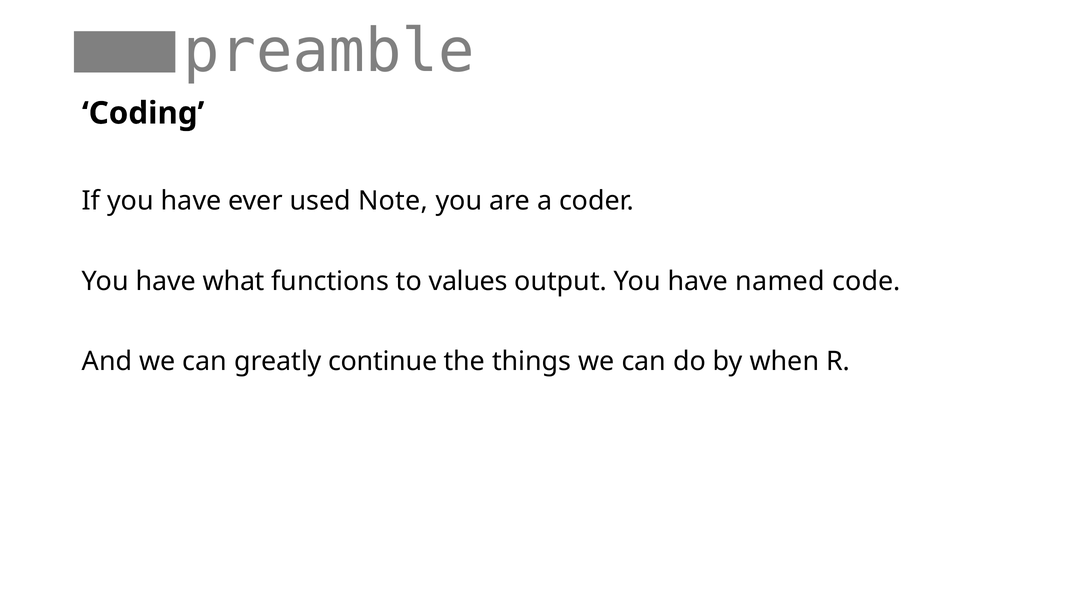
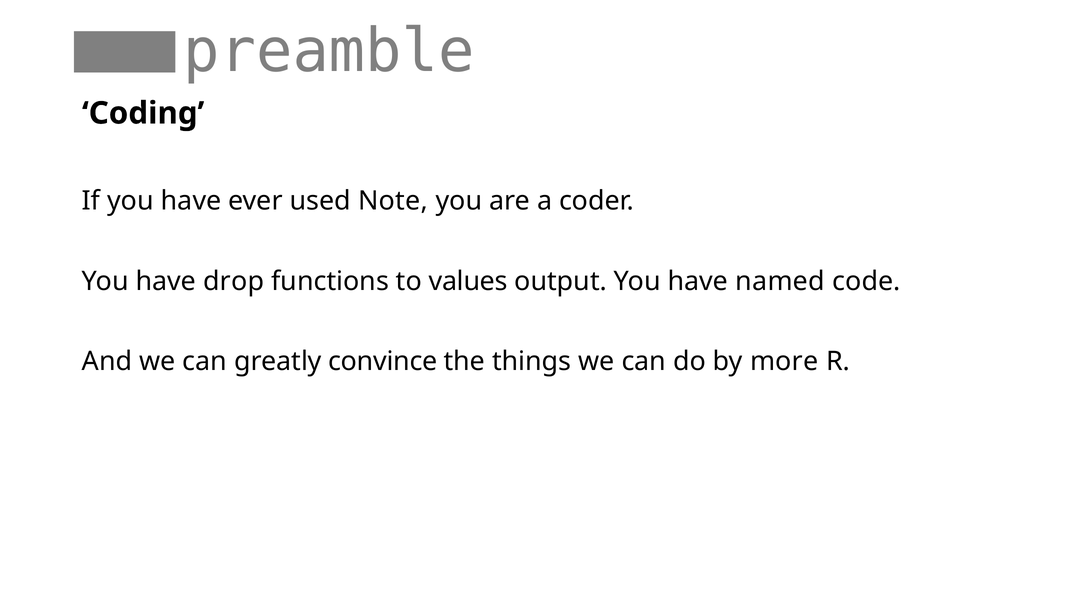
what: what -> drop
continue: continue -> convince
when: when -> more
